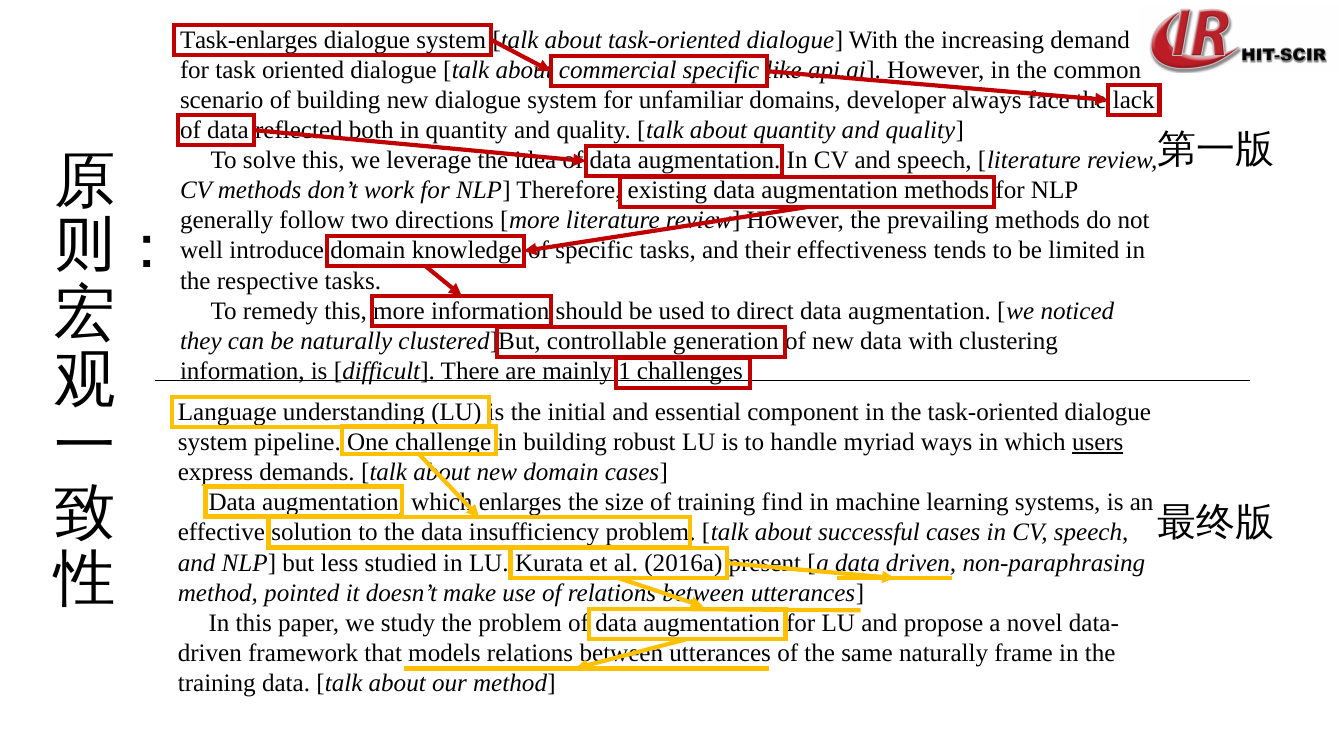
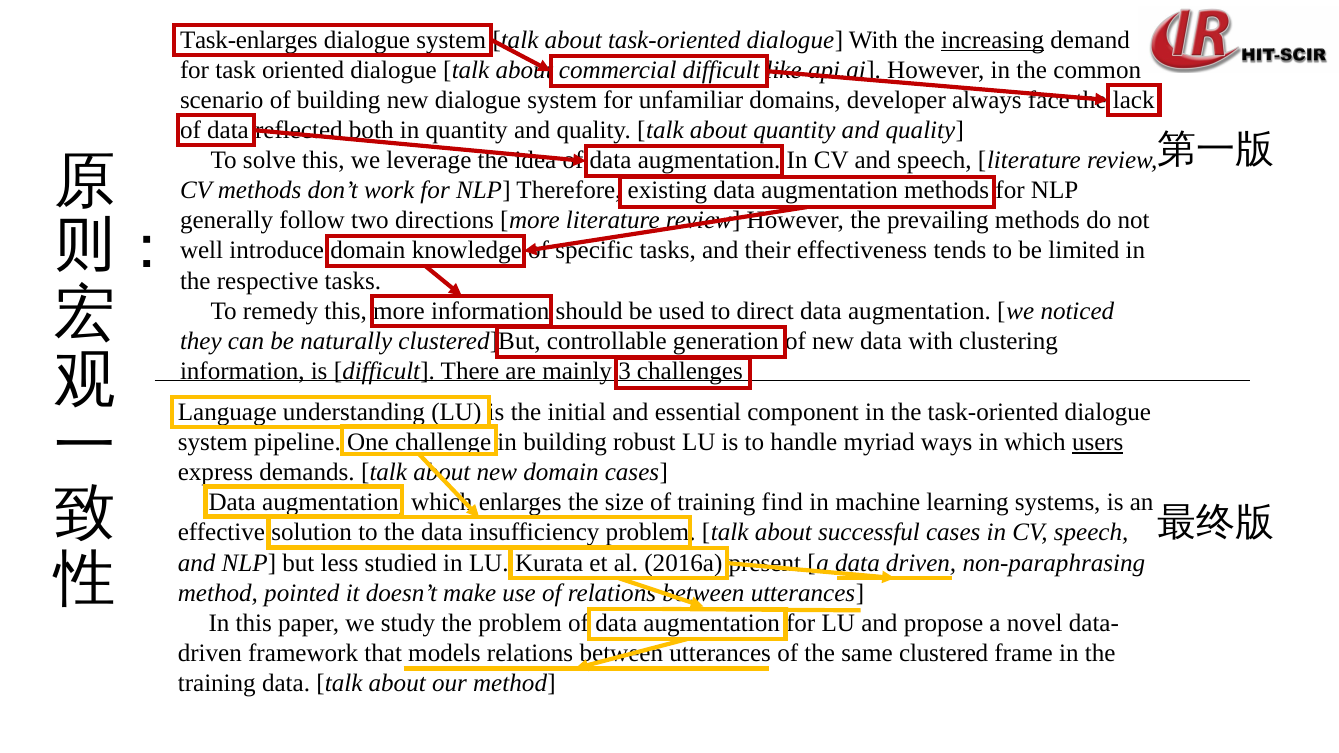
increasing underline: none -> present
commercial specific: specific -> difficult
1: 1 -> 3
same naturally: naturally -> clustered
